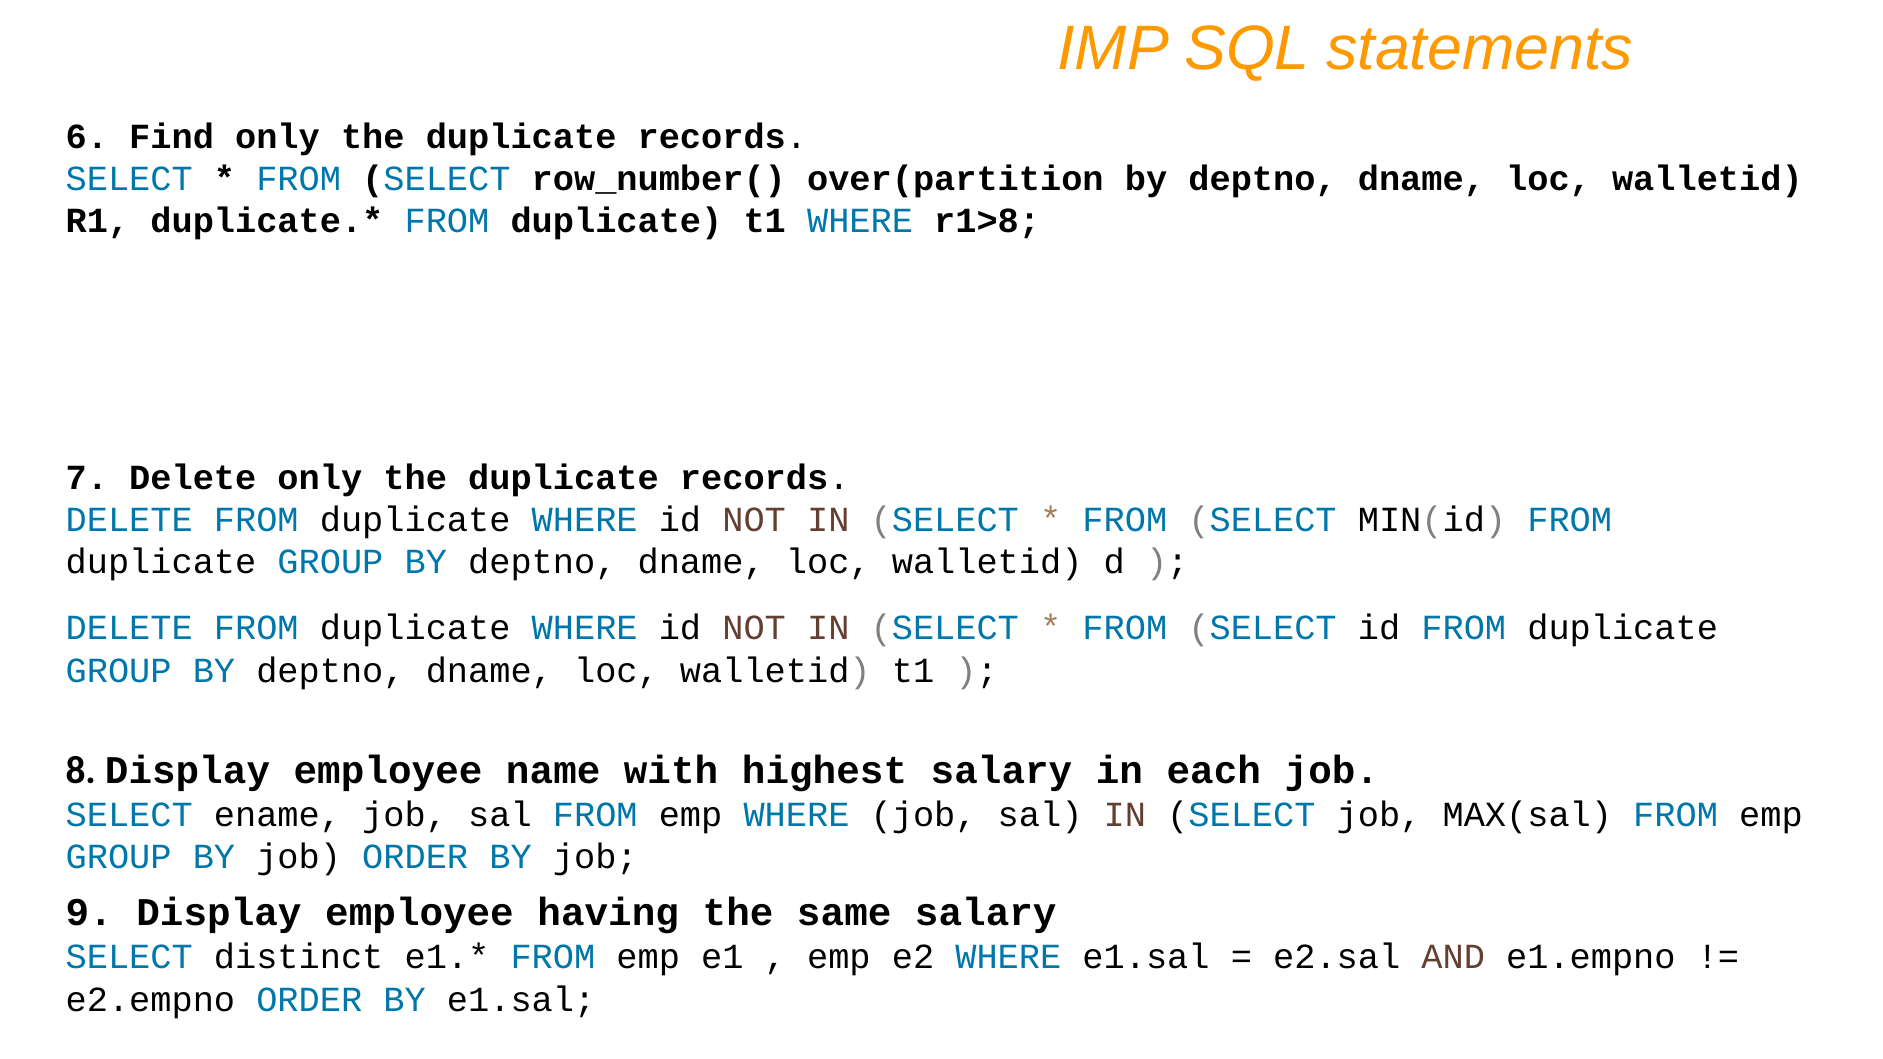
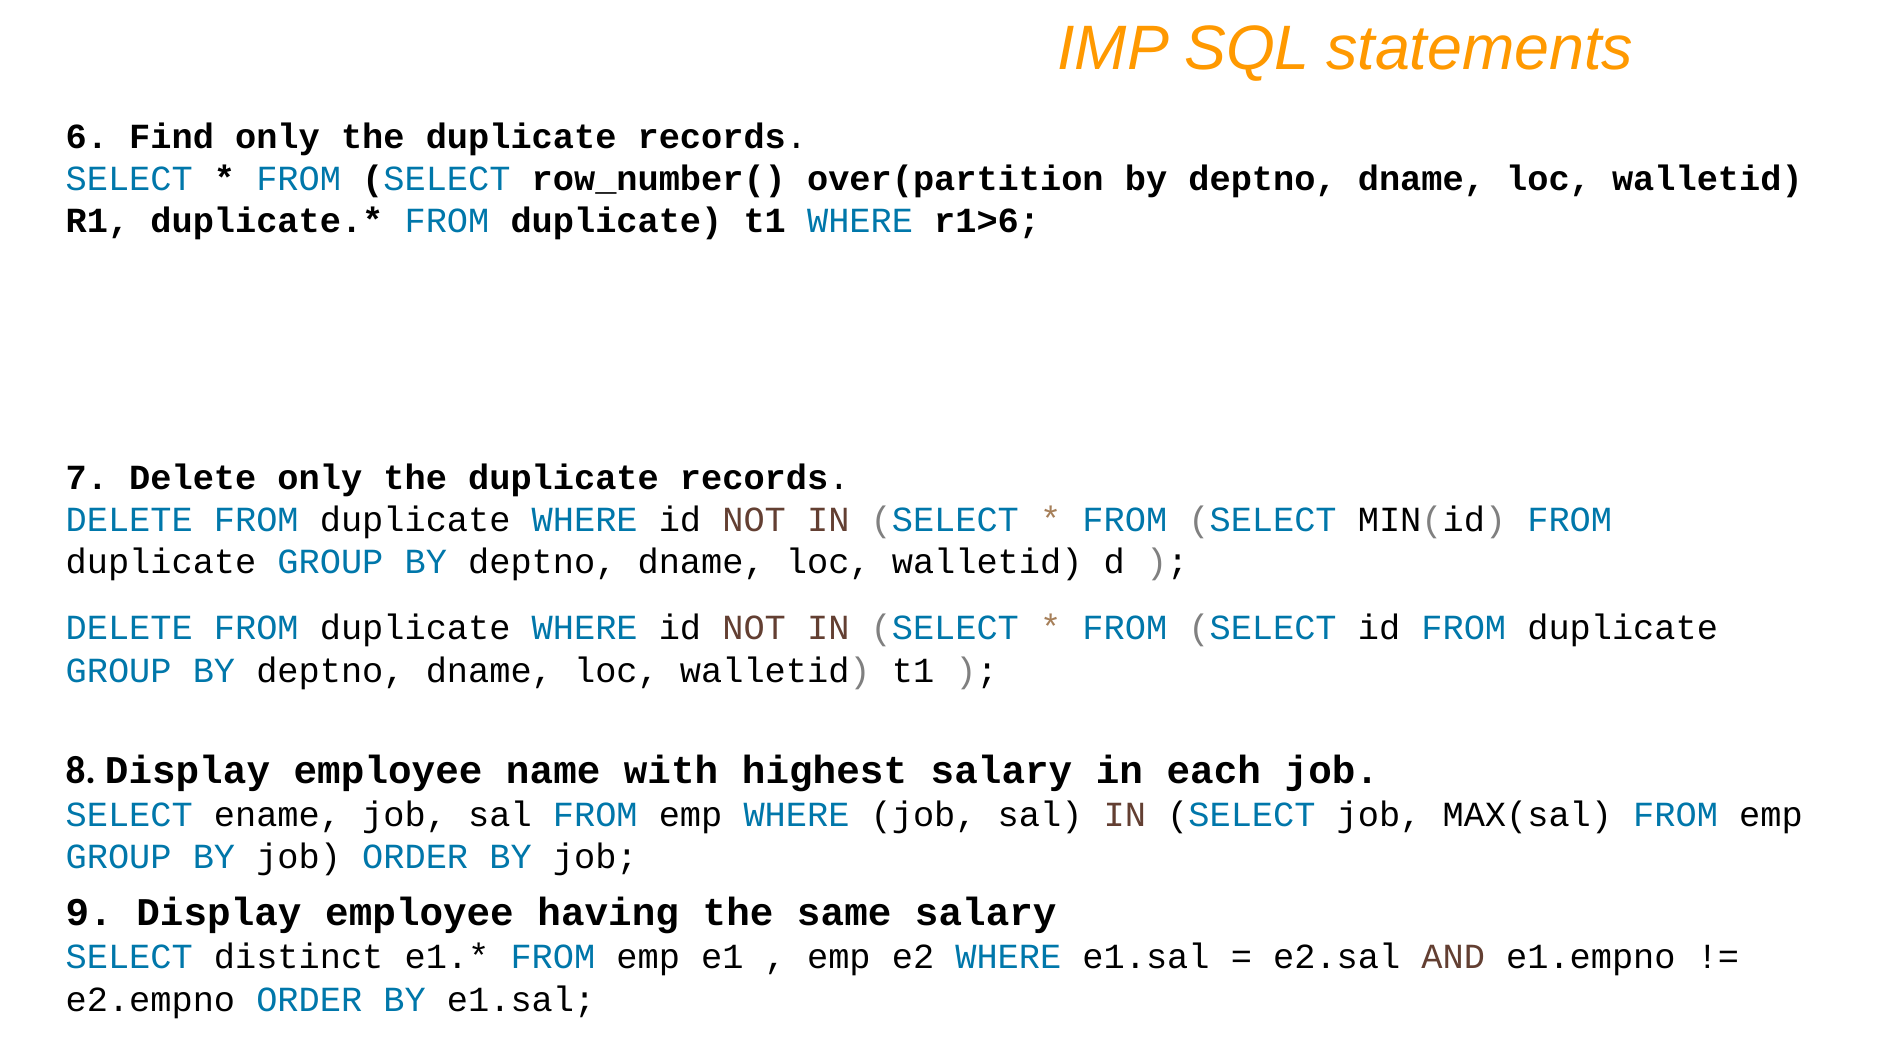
r1>8: r1>8 -> r1>6
